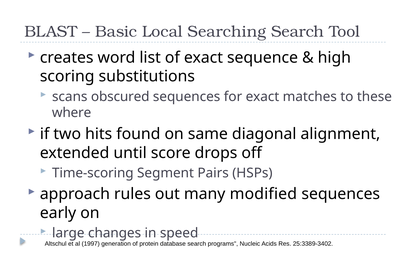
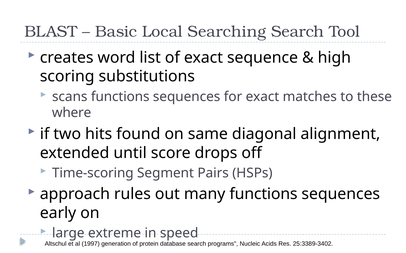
scans obscured: obscured -> functions
many modified: modified -> functions
changes: changes -> extreme
